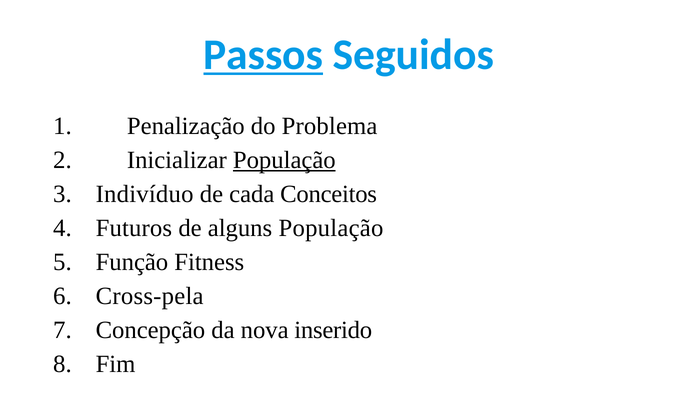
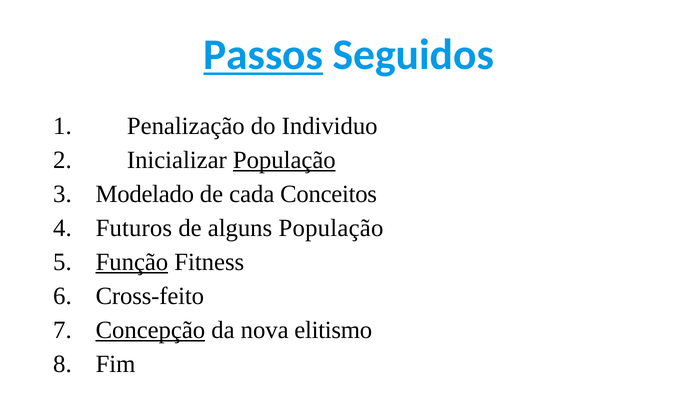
Problema: Problema -> Individuo
Indivíduo: Indivíduo -> Modelado
Função underline: none -> present
Cross-pela: Cross-pela -> Cross-feito
Concepção underline: none -> present
inserido: inserido -> elitismo
